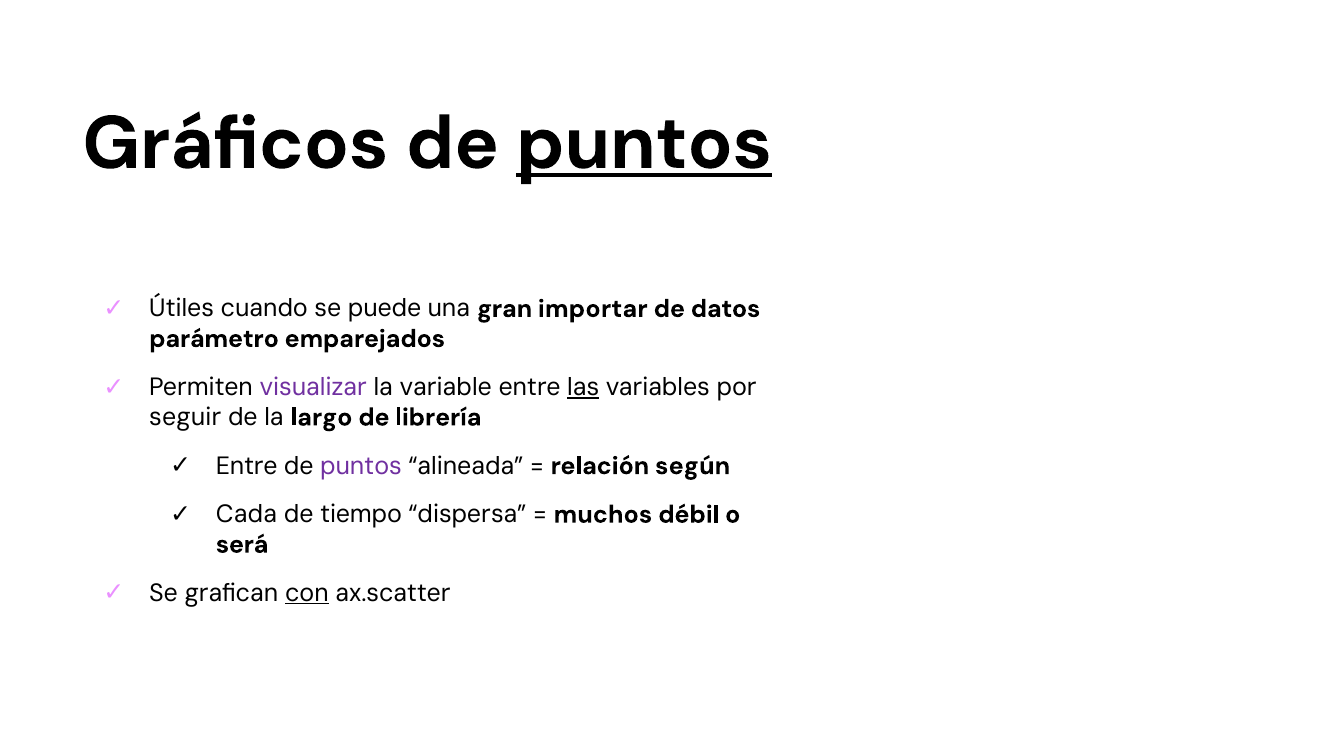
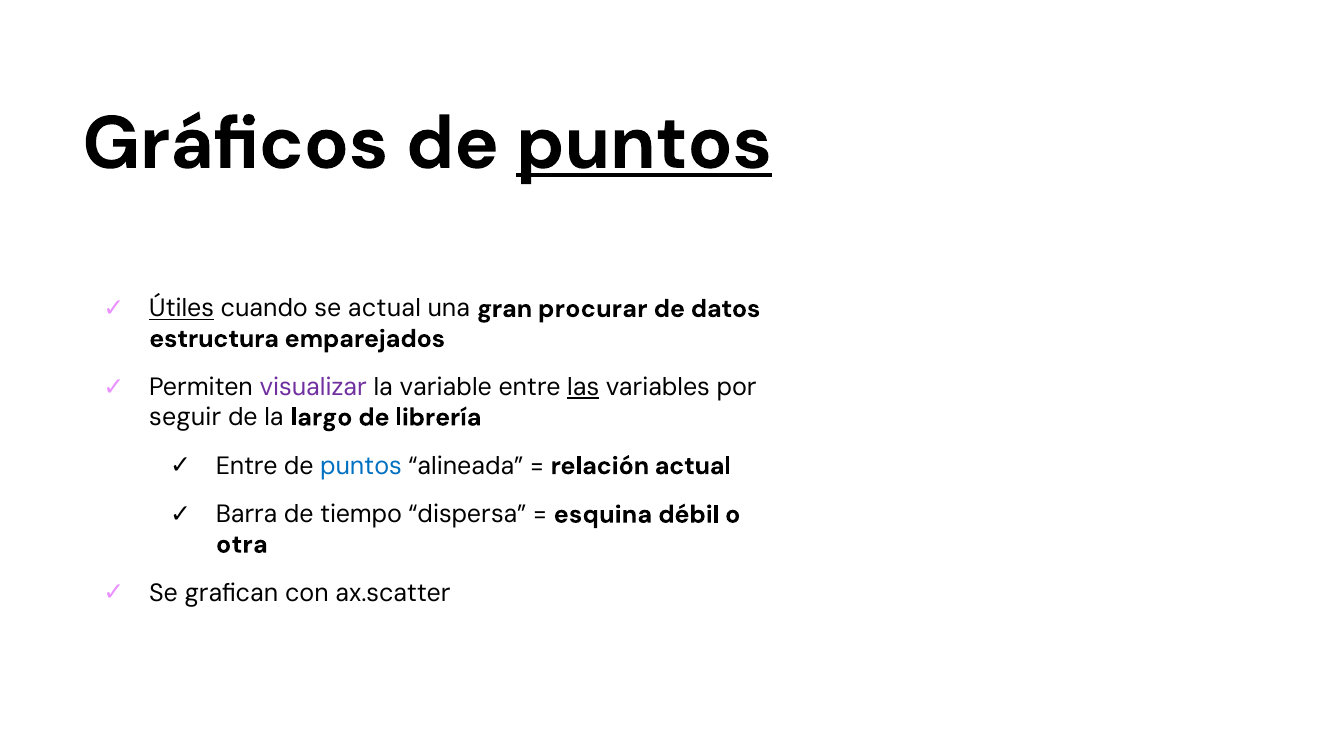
Útiles underline: none -> present
se puede: puede -> actual
importar: importar -> procurar
parámetro: parámetro -> estructura
puntos at (361, 466) colour: purple -> blue
relación según: según -> actual
Cada: Cada -> Barra
muchos: muchos -> esquina
será: será -> otra
con underline: present -> none
